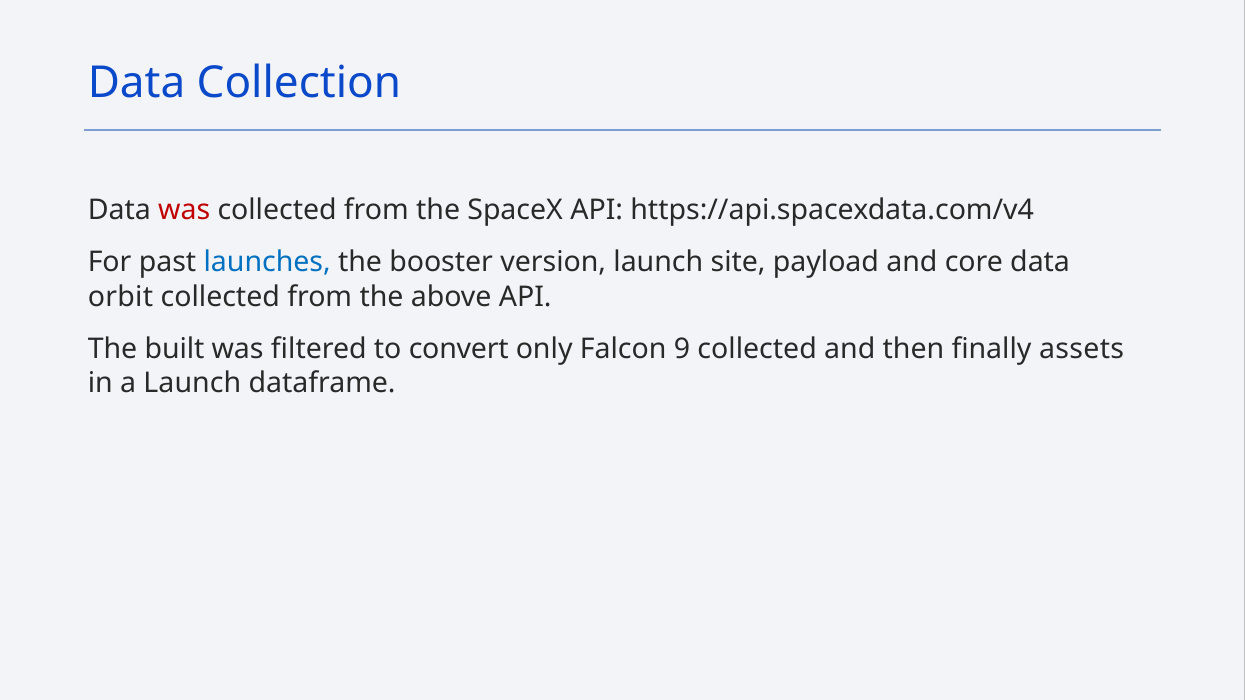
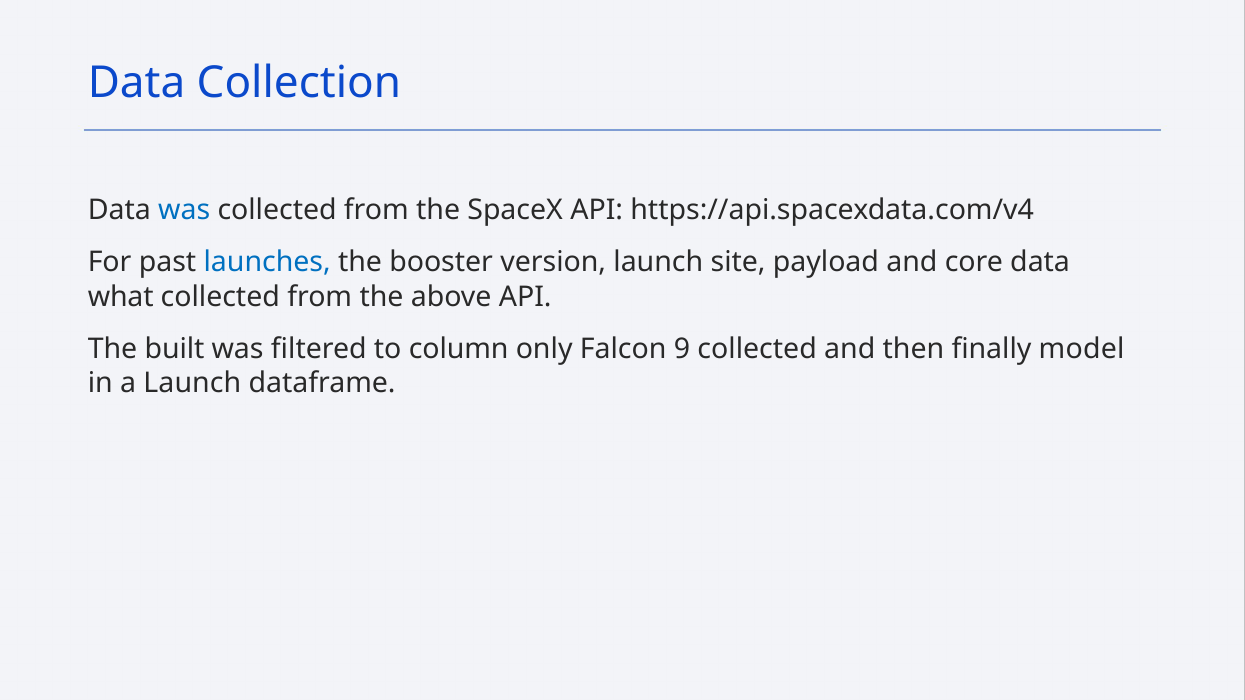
was at (184, 210) colour: red -> blue
orbit: orbit -> what
convert: convert -> column
assets: assets -> model
